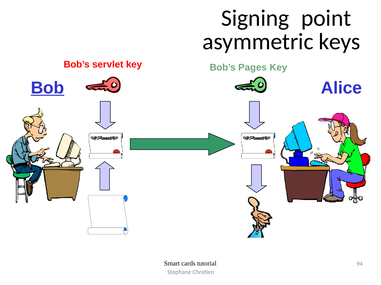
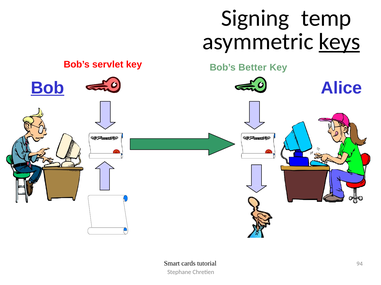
point: point -> temp
keys underline: none -> present
Pages: Pages -> Better
